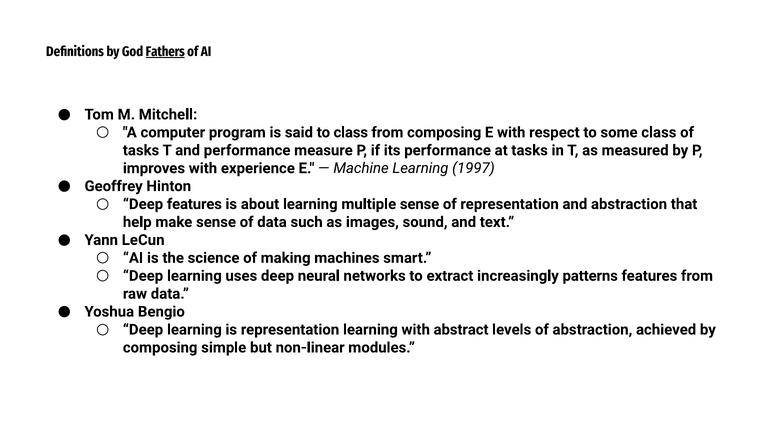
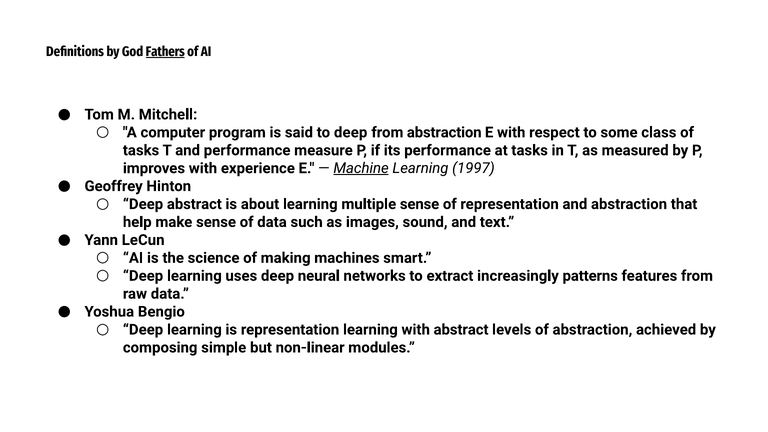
to class: class -> deep
from composing: composing -> abstraction
Machine underline: none -> present
Deep features: features -> abstract
